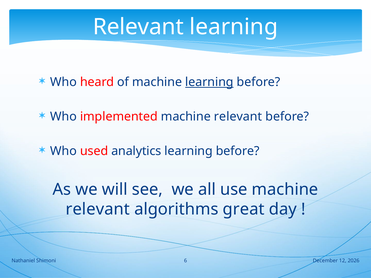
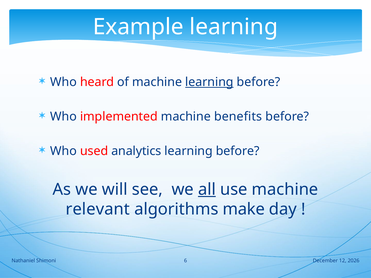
Relevant at (138, 27): Relevant -> Example
implemented machine relevant: relevant -> benefits
all underline: none -> present
great: great -> make
